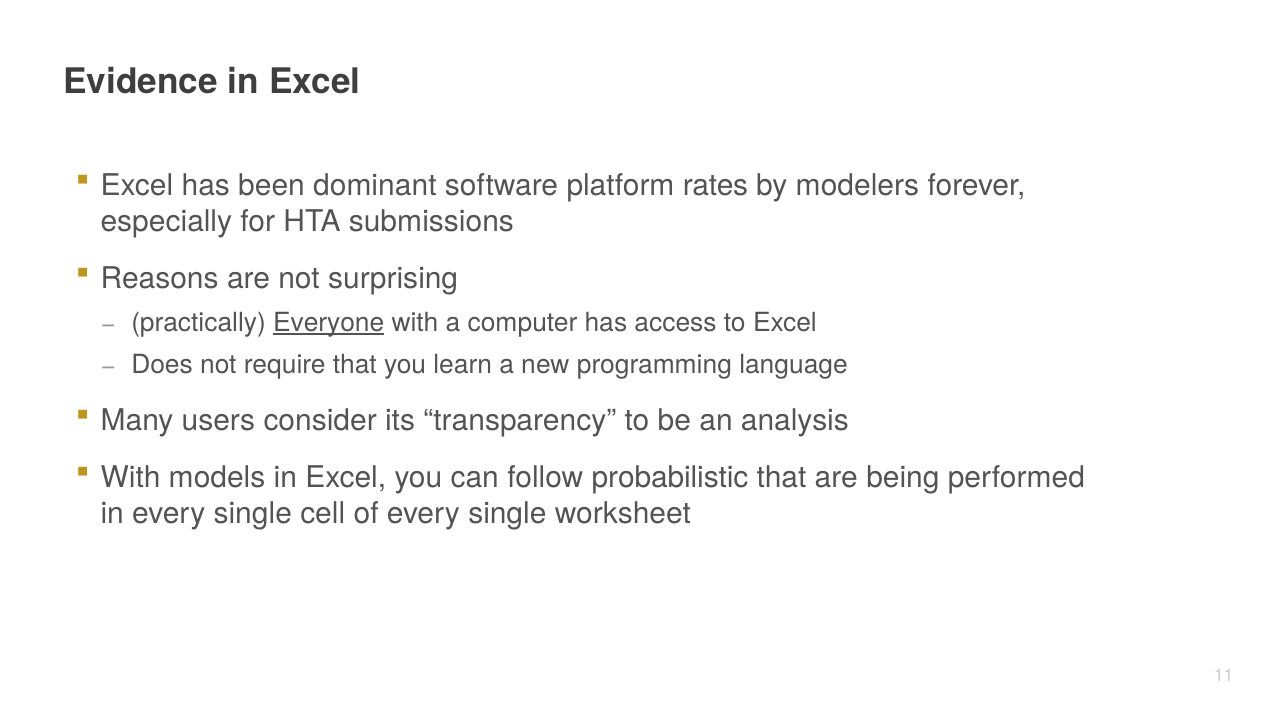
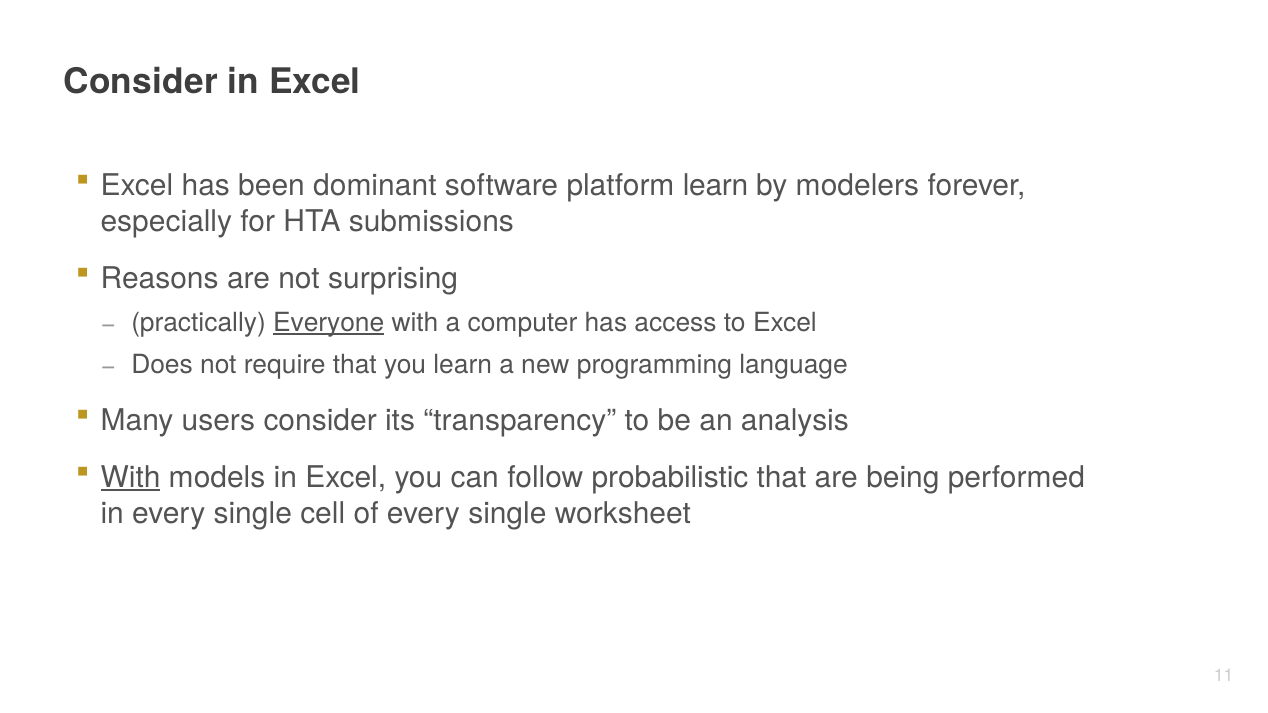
Evidence at (141, 82): Evidence -> Consider
platform rates: rates -> learn
With at (131, 478) underline: none -> present
